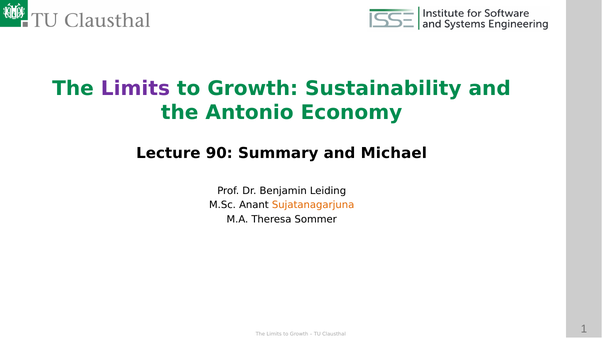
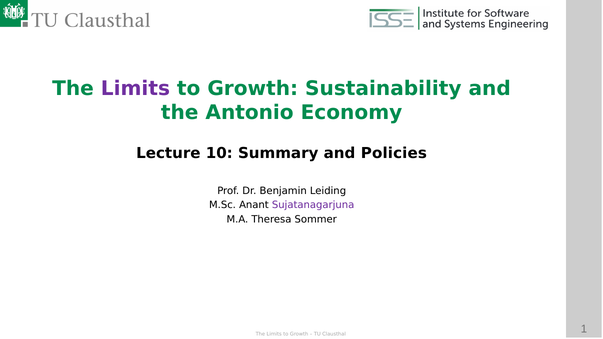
90: 90 -> 10
Michael: Michael -> Policies
Sujatanagarjuna colour: orange -> purple
